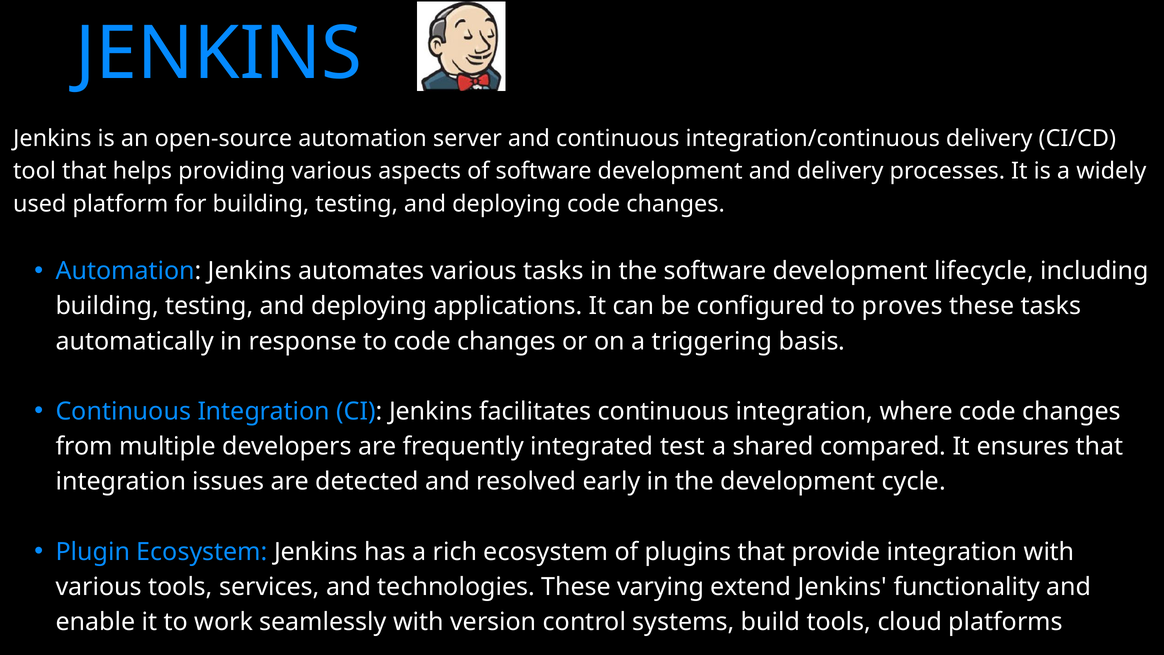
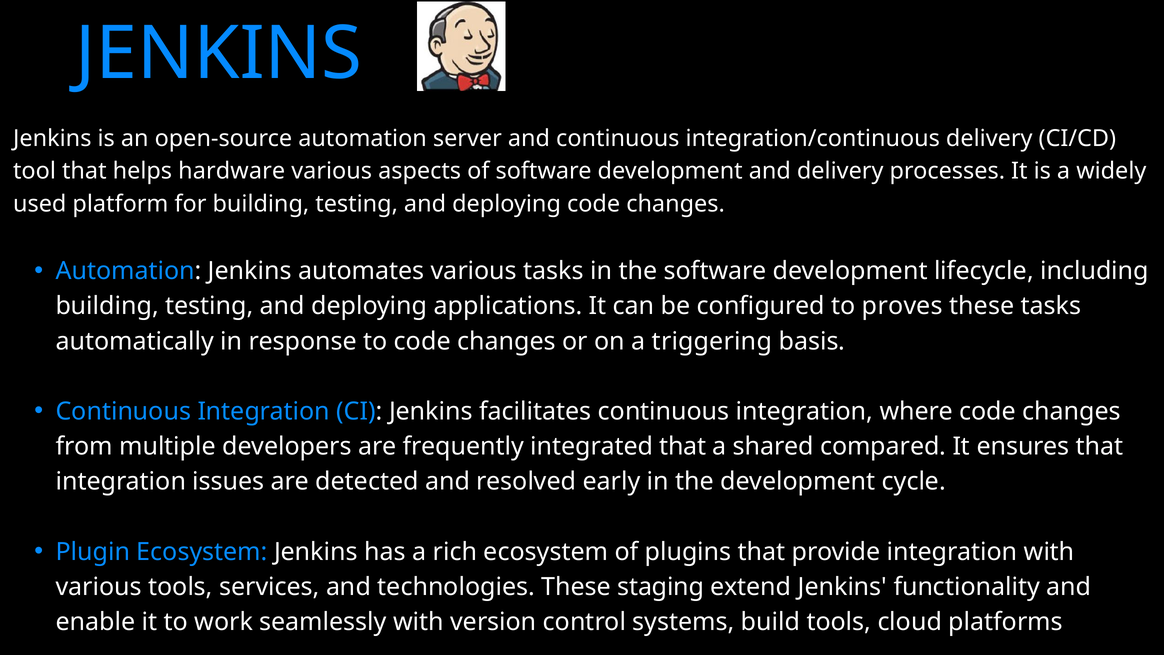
providing: providing -> hardware
integrated test: test -> that
varying: varying -> staging
